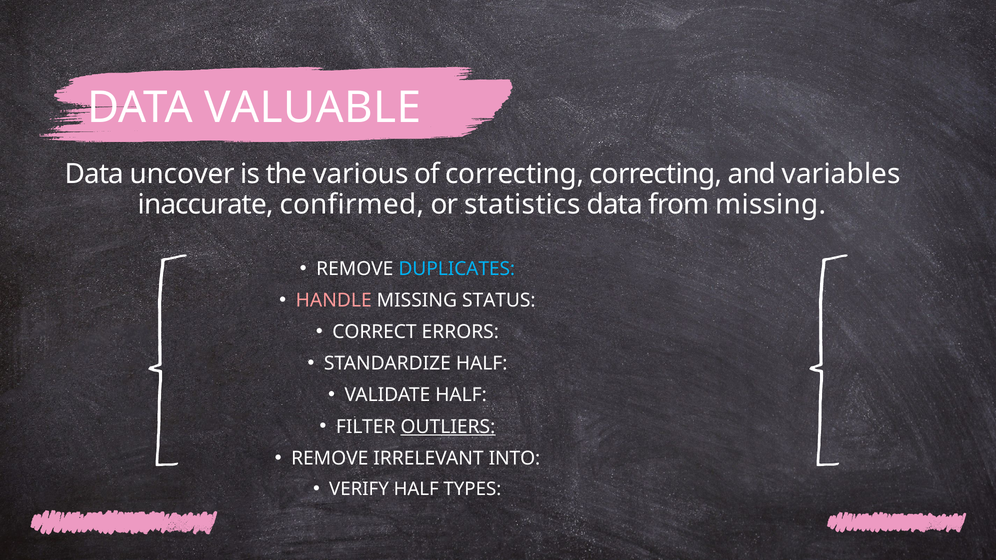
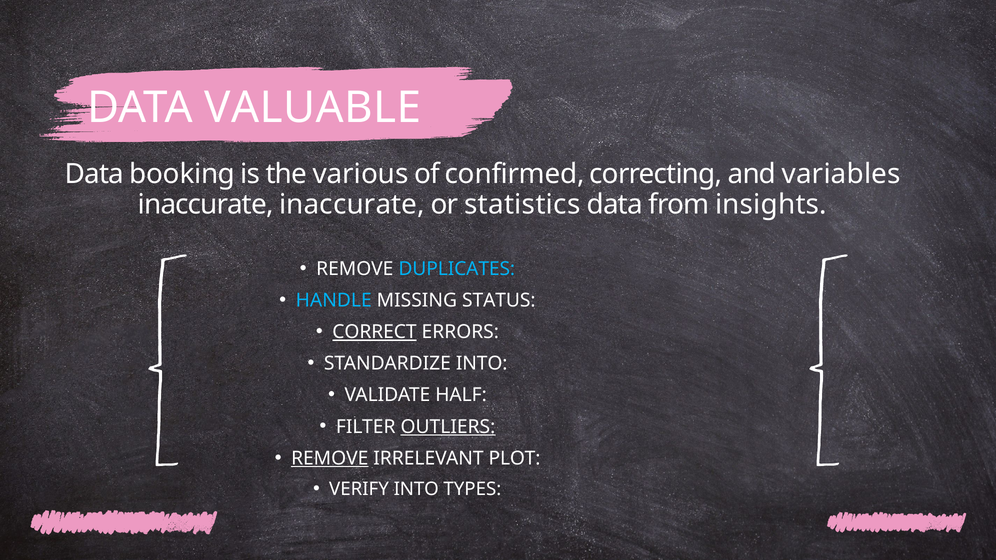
uncover: uncover -> booking
of correcting: correcting -> confirmed
inaccurate confirmed: confirmed -> inaccurate
from missing: missing -> insights
HANDLE colour: pink -> light blue
CORRECT underline: none -> present
STANDARDIZE HALF: HALF -> INTO
REMOVE at (330, 458) underline: none -> present
INTO: INTO -> PLOT
VERIFY HALF: HALF -> INTO
